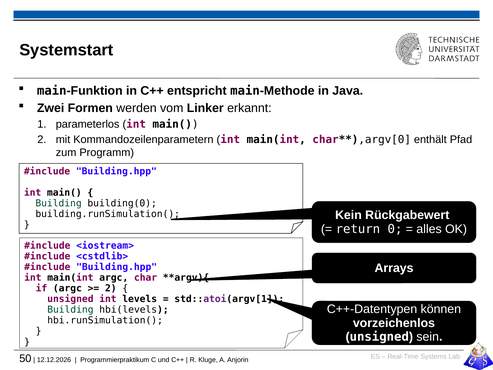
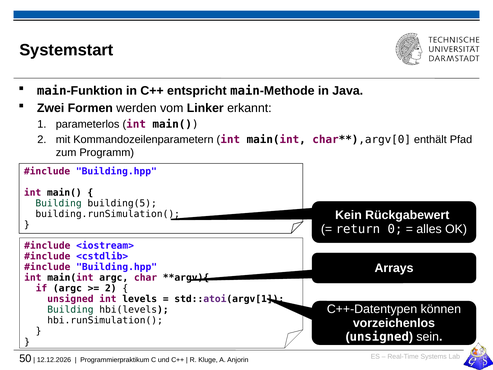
building(0: building(0 -> building(5
